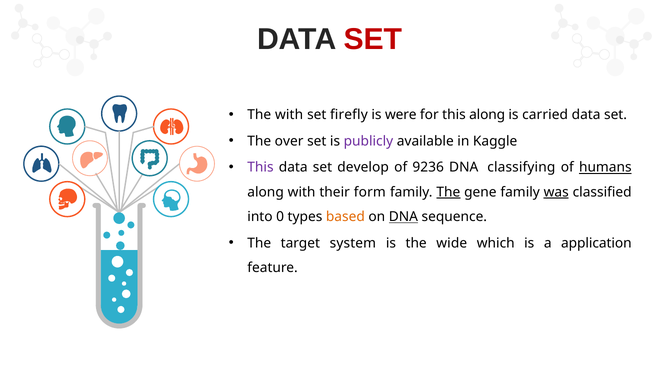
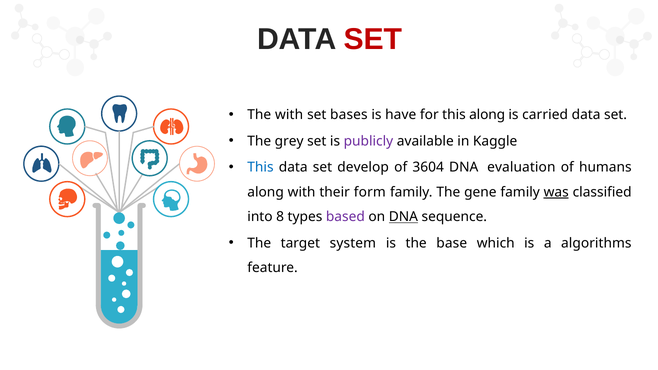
firefly: firefly -> bases
were: were -> have
over: over -> grey
This at (260, 167) colour: purple -> blue
9236: 9236 -> 3604
classifying: classifying -> evaluation
humans underline: present -> none
The at (448, 192) underline: present -> none
into 0: 0 -> 8
based colour: orange -> purple
wide: wide -> base
application: application -> algorithms
